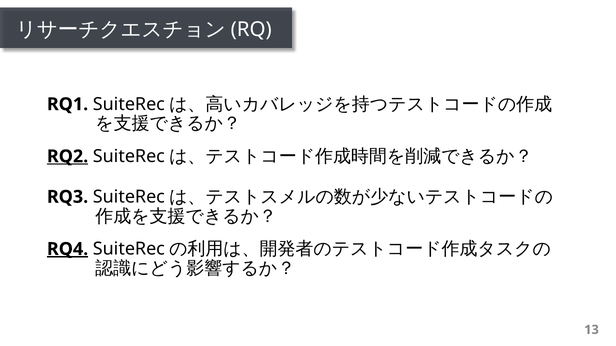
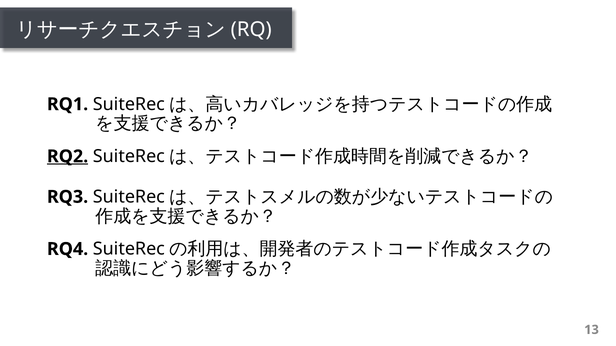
RQ4 underline: present -> none
